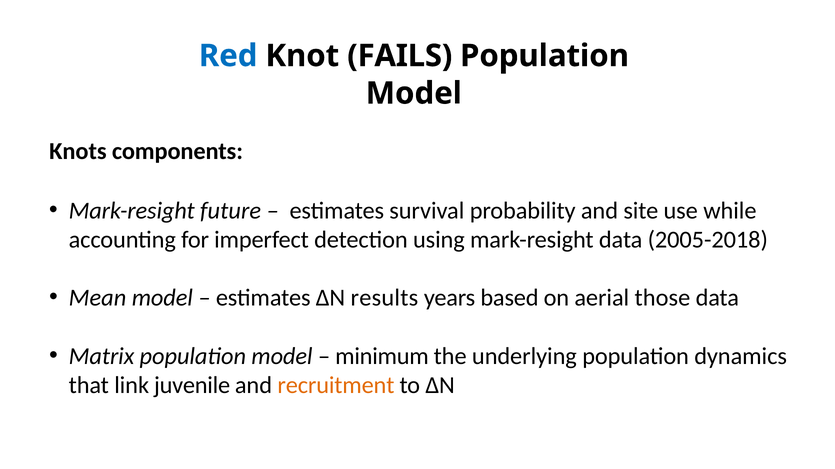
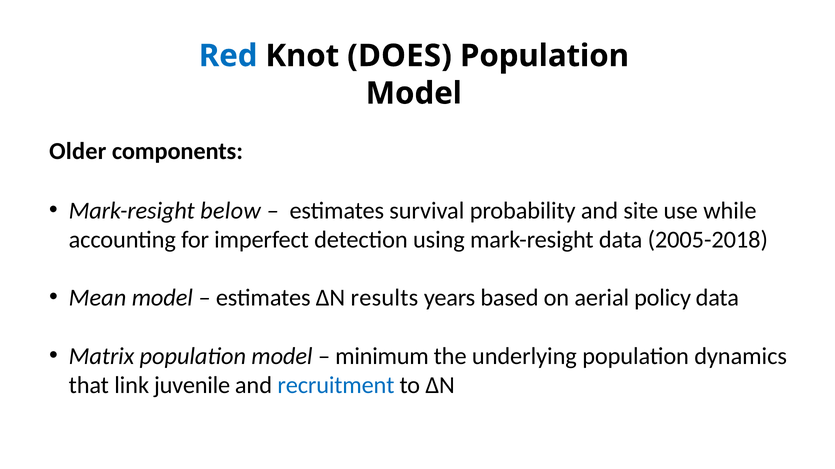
FAILS: FAILS -> DOES
Knots: Knots -> Older
future: future -> below
those: those -> policy
recruitment colour: orange -> blue
